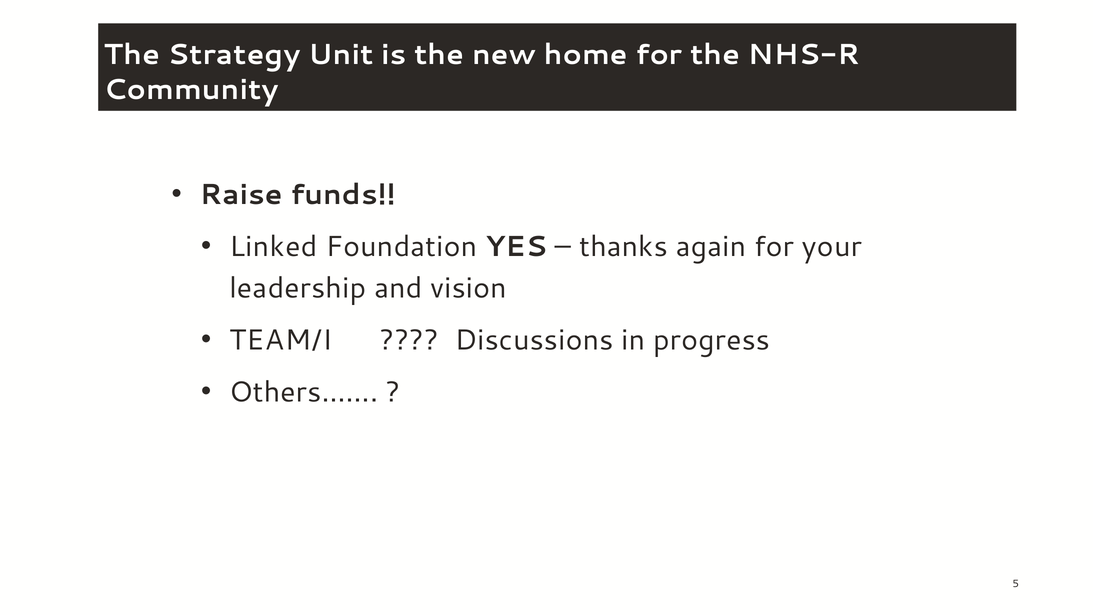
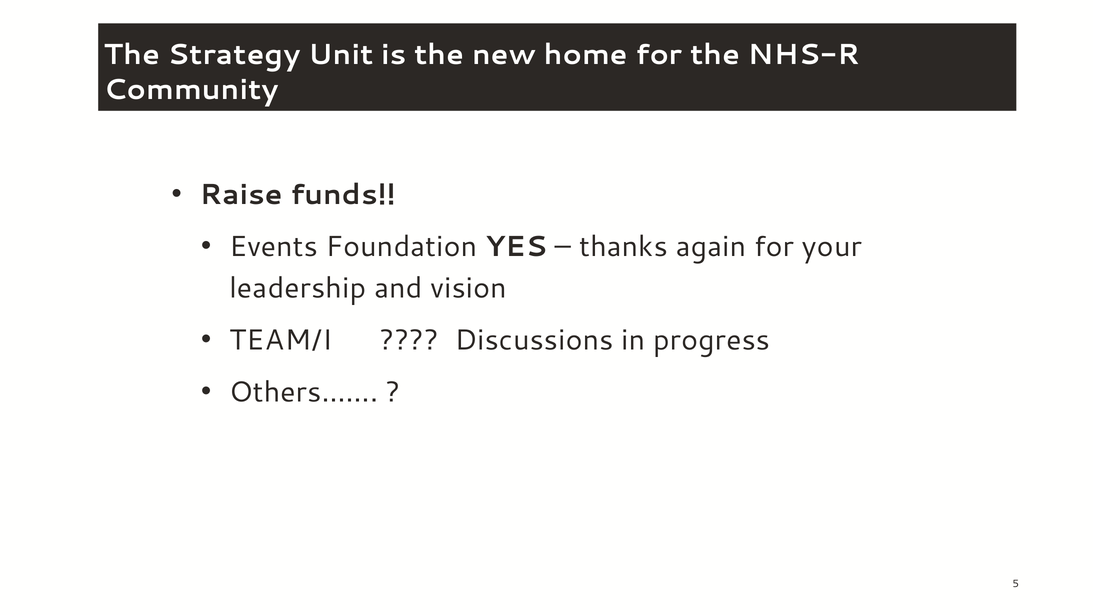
Linked: Linked -> Events
